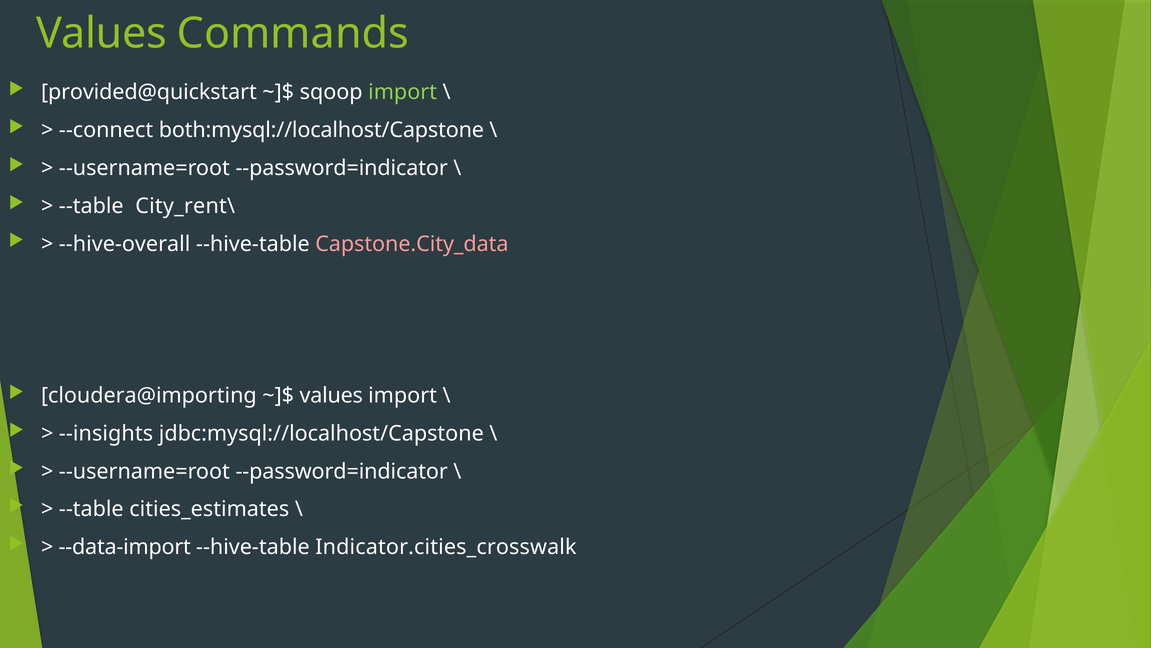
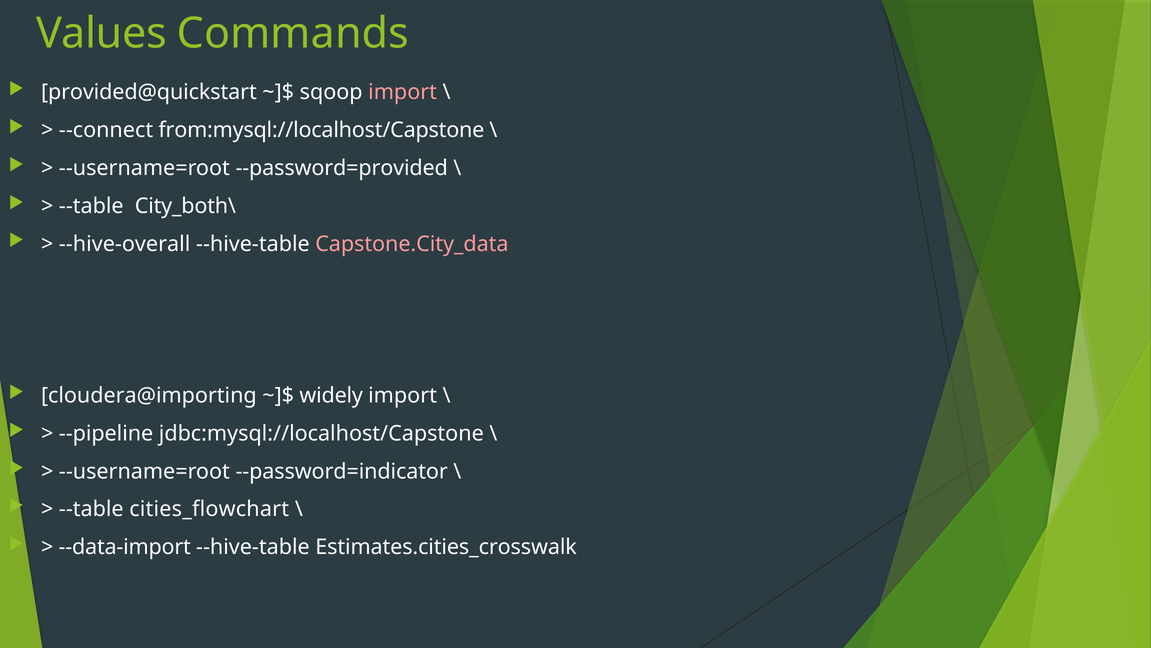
import at (403, 92) colour: light green -> pink
both:mysql://localhost/Capstone: both:mysql://localhost/Capstone -> from:mysql://localhost/Capstone
--password=indicator at (342, 168): --password=indicator -> --password=provided
City_rent\: City_rent\ -> City_both\
values at (331, 395): values -> widely
--insights: --insights -> --pipeline
cities_estimates: cities_estimates -> cities_flowchart
Indicator.cities_crosswalk: Indicator.cities_crosswalk -> Estimates.cities_crosswalk
